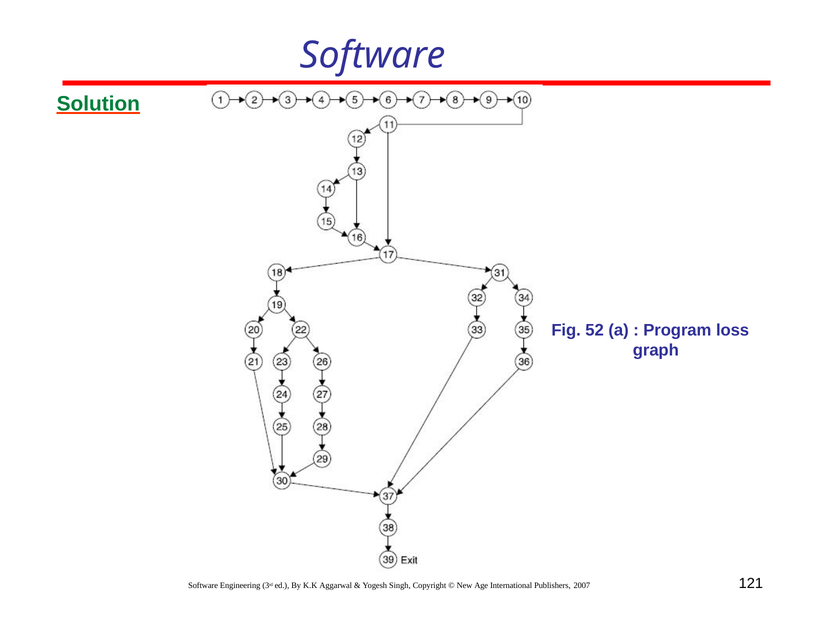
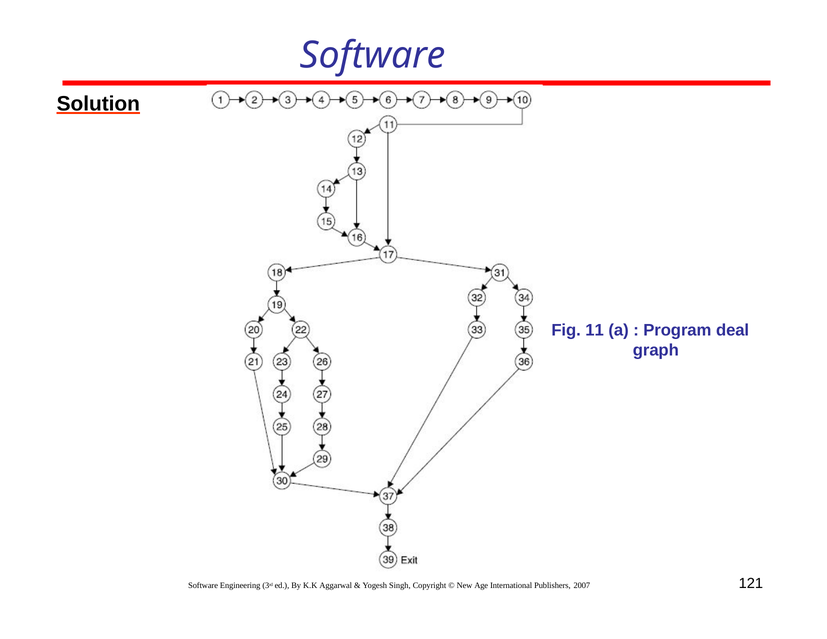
Solution colour: green -> black
52: 52 -> 11
loss: loss -> deal
